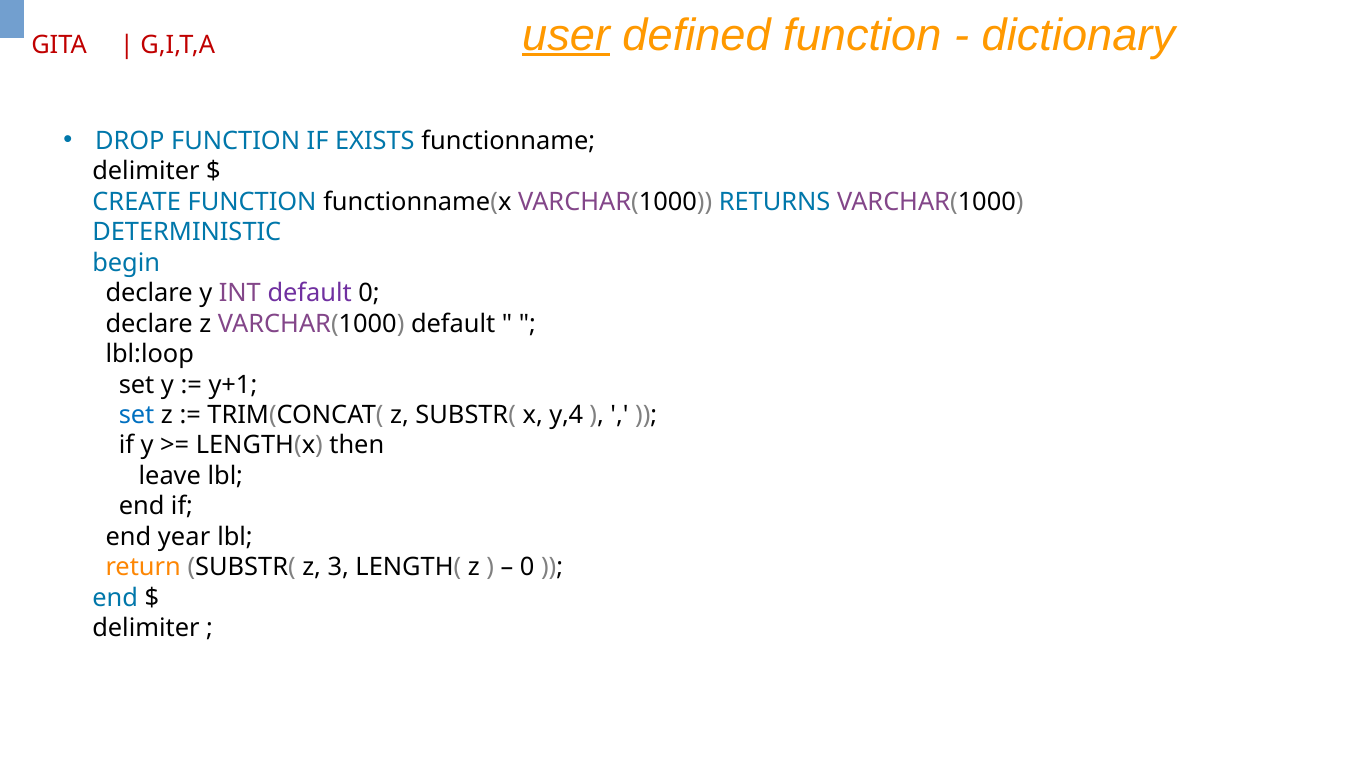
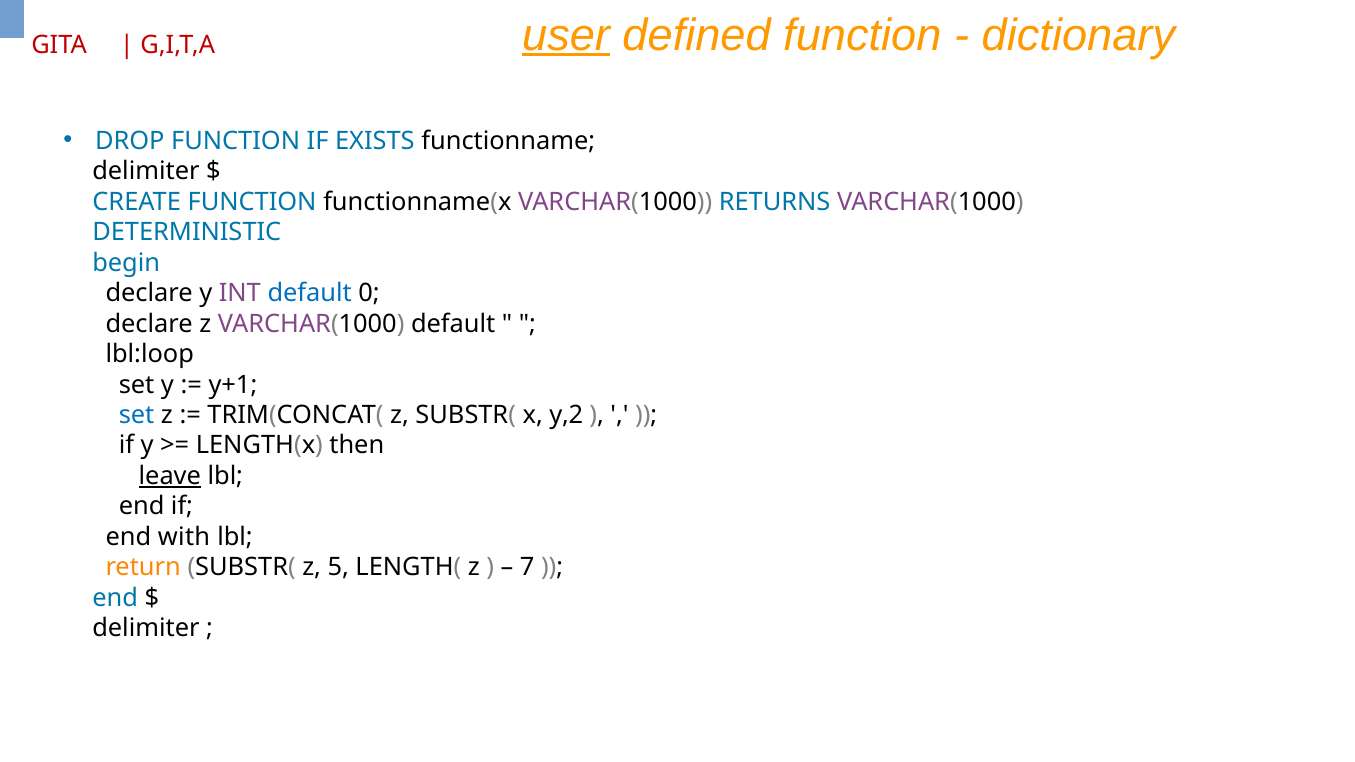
default at (310, 293) colour: purple -> blue
y,4: y,4 -> y,2
leave underline: none -> present
year: year -> with
3: 3 -> 5
0 at (527, 568): 0 -> 7
